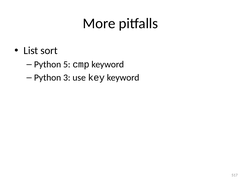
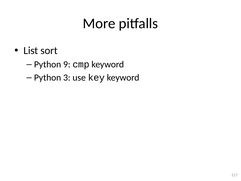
5: 5 -> 9
